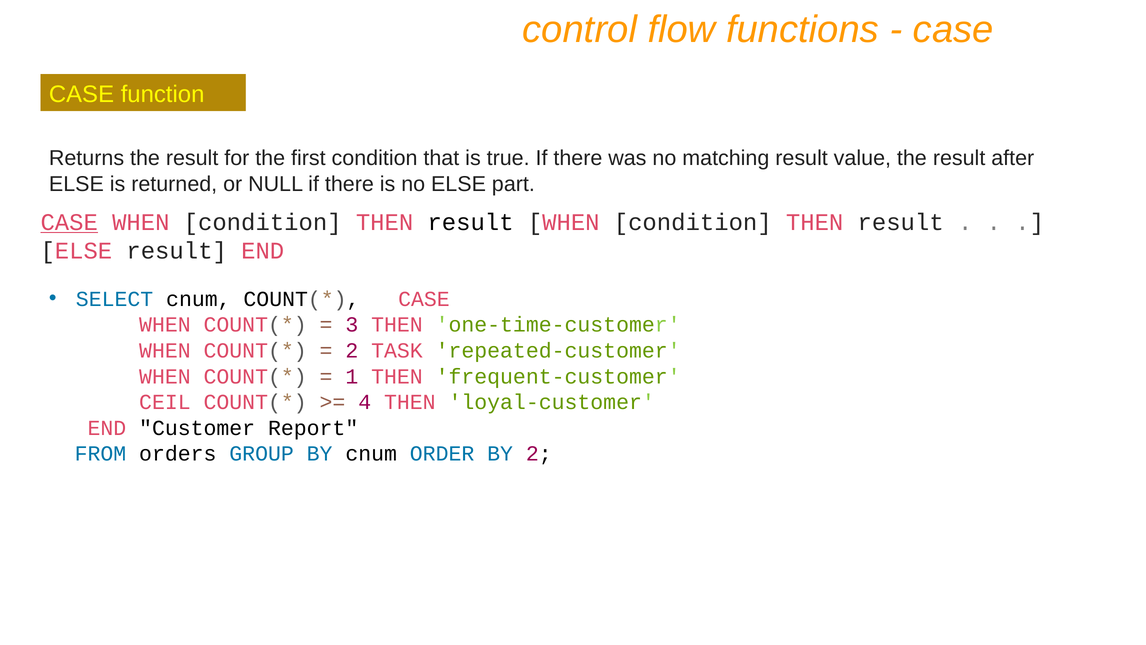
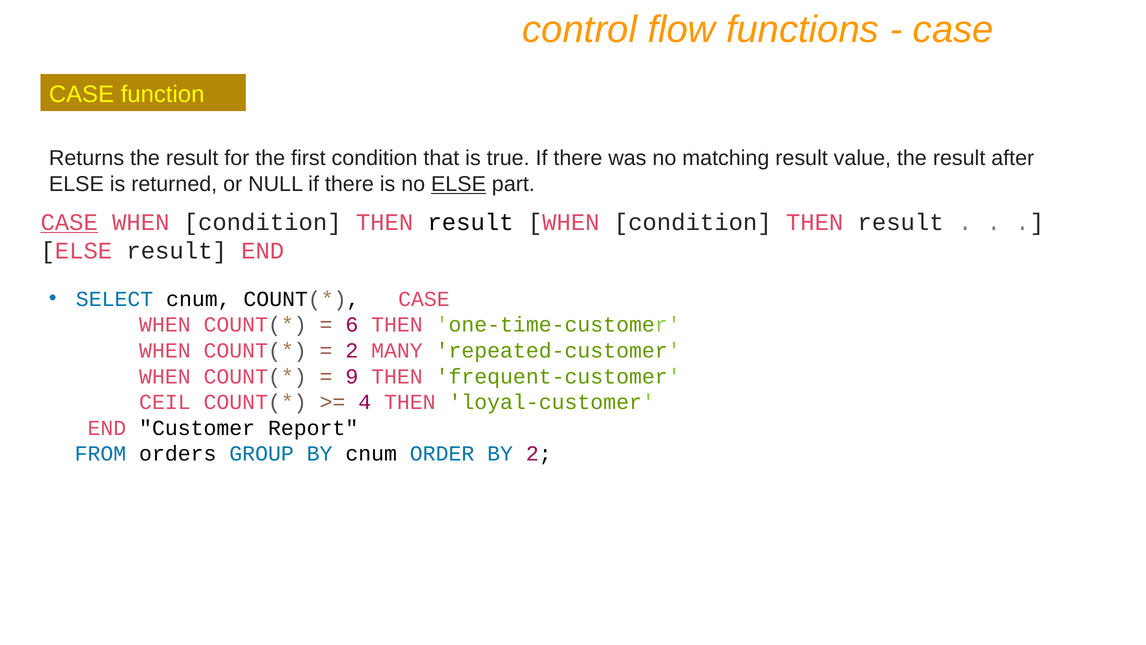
ELSE at (459, 184) underline: none -> present
3: 3 -> 6
TASK: TASK -> MANY
1: 1 -> 9
